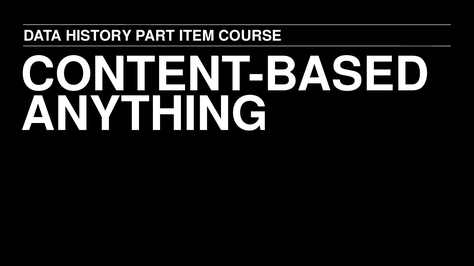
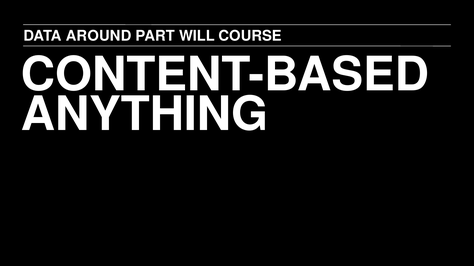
HISTORY: HISTORY -> AROUND
ITEM: ITEM -> WILL
